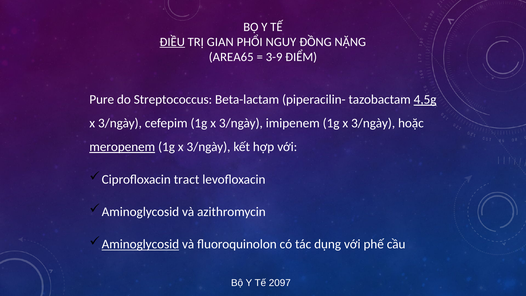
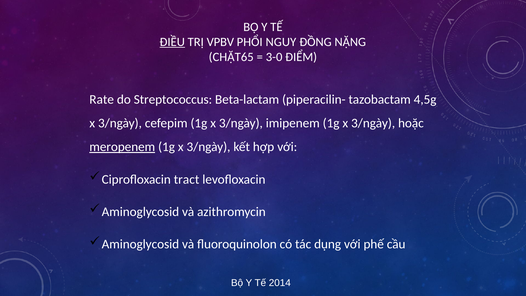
GIAN: GIAN -> VPBV
AREA65: AREA65 -> CHẶT65
3-9: 3-9 -> 3-0
Pure: Pure -> Rate
4,5g underline: present -> none
Aminoglycosid at (140, 244) underline: present -> none
2097: 2097 -> 2014
